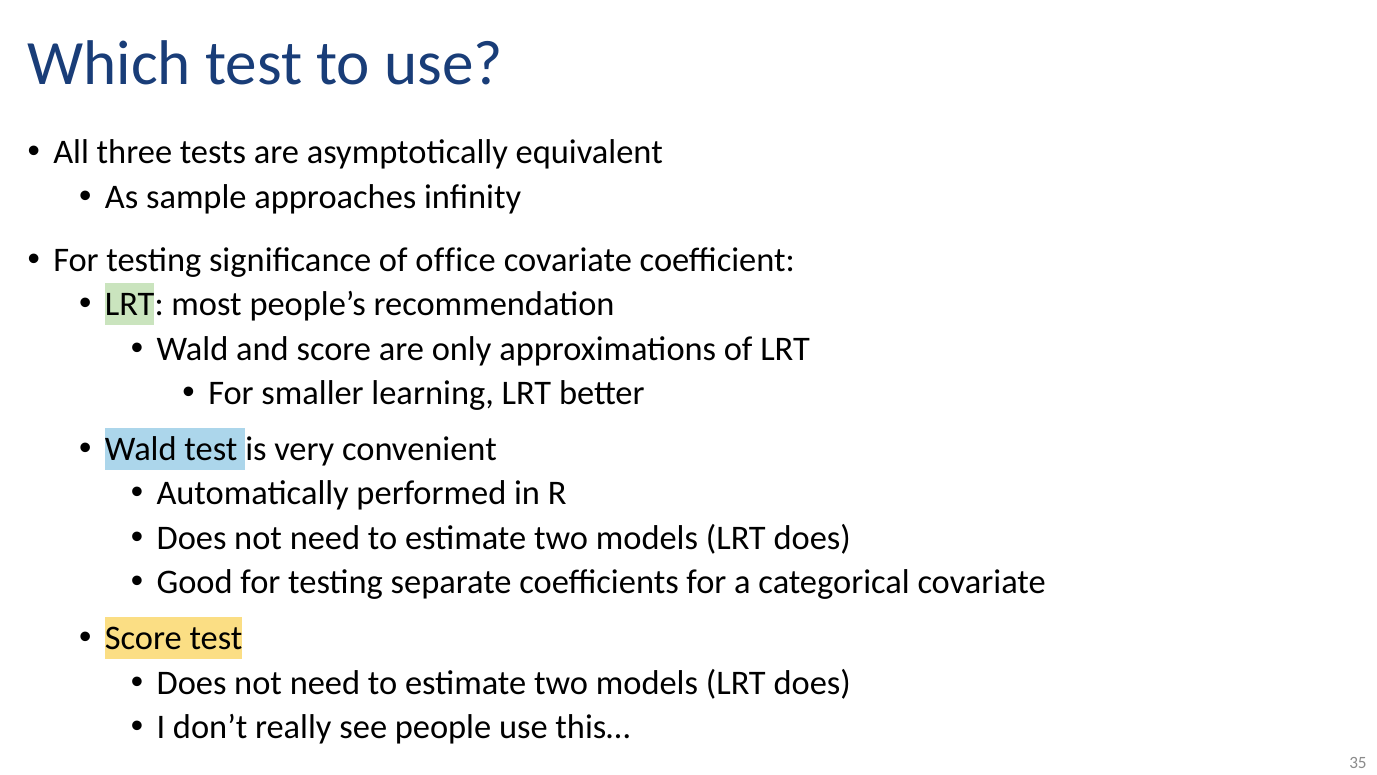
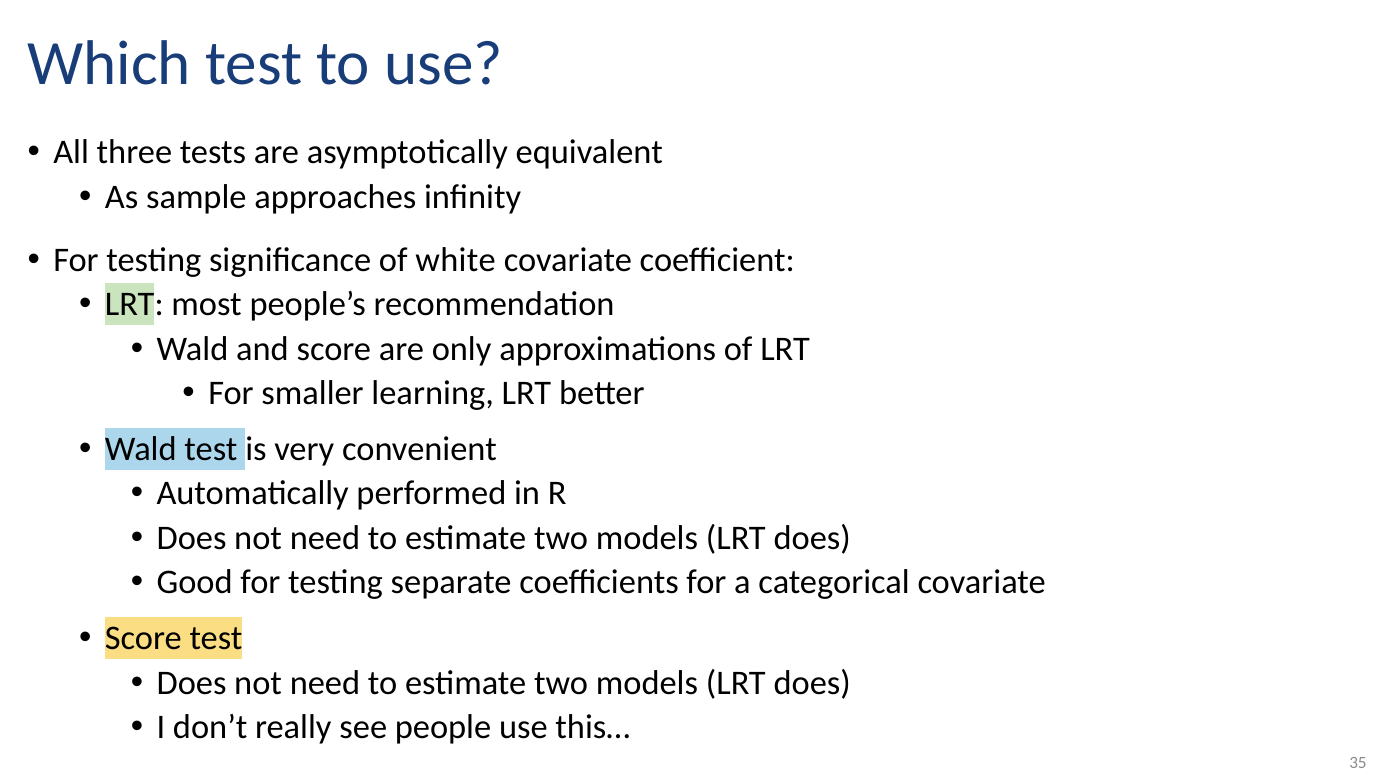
office: office -> white
